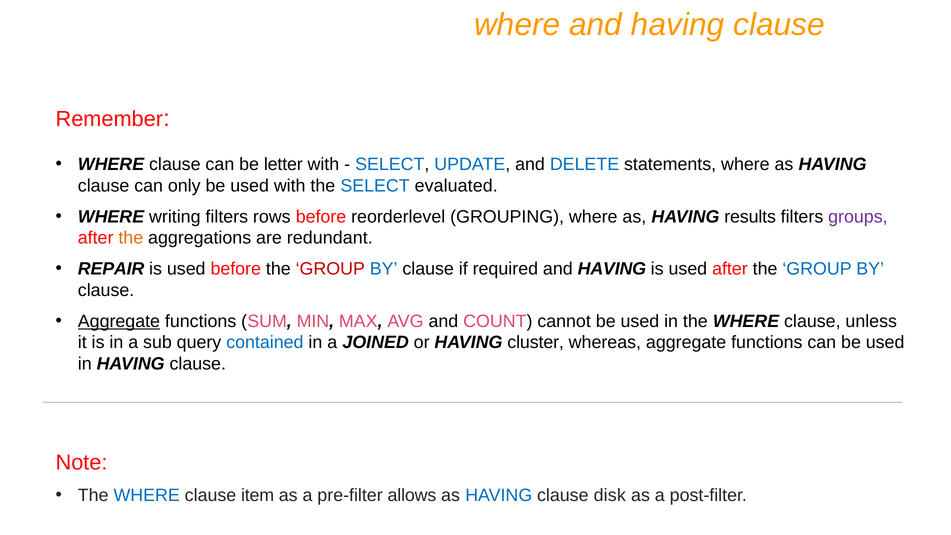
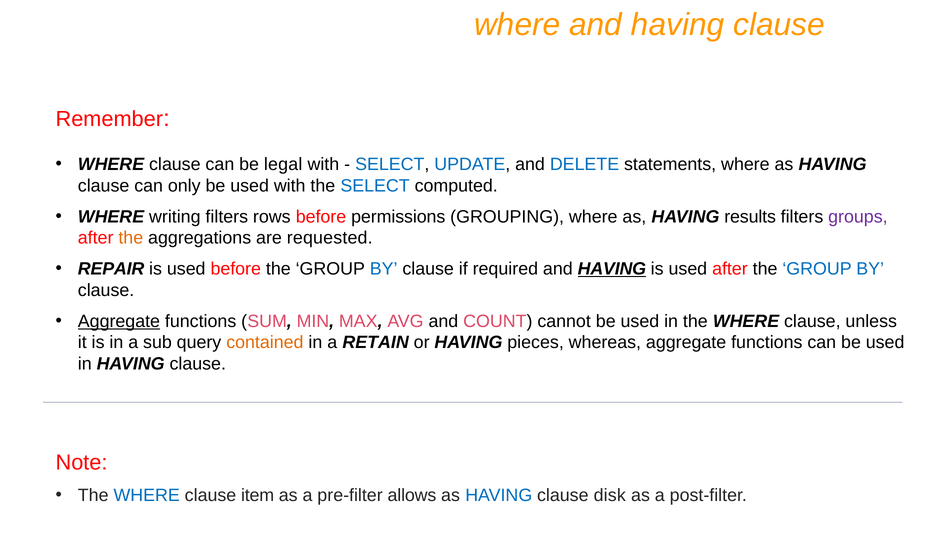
letter: letter -> legal
evaluated: evaluated -> computed
reorderlevel: reorderlevel -> permissions
redundant: redundant -> requested
GROUP at (330, 269) colour: red -> black
HAVING at (612, 269) underline: none -> present
contained colour: blue -> orange
JOINED: JOINED -> RETAIN
cluster: cluster -> pieces
